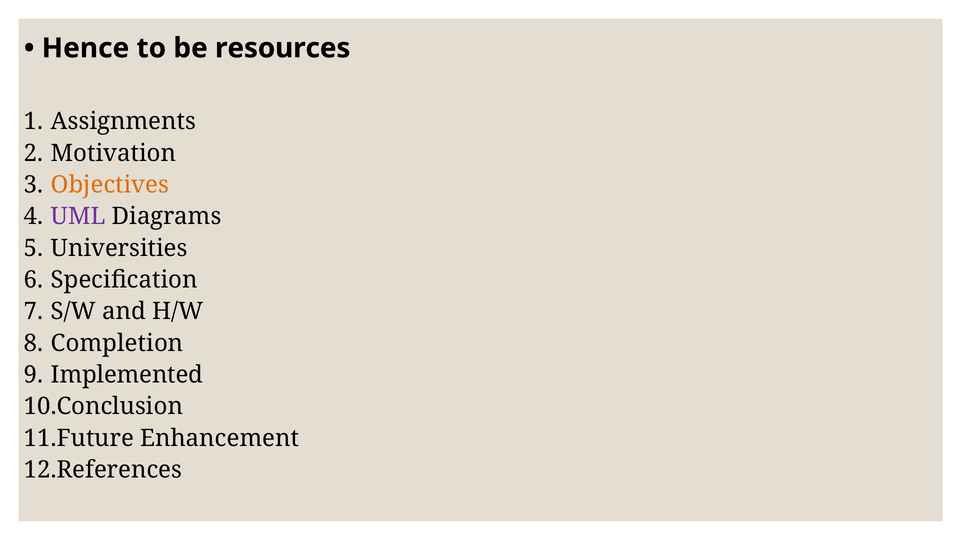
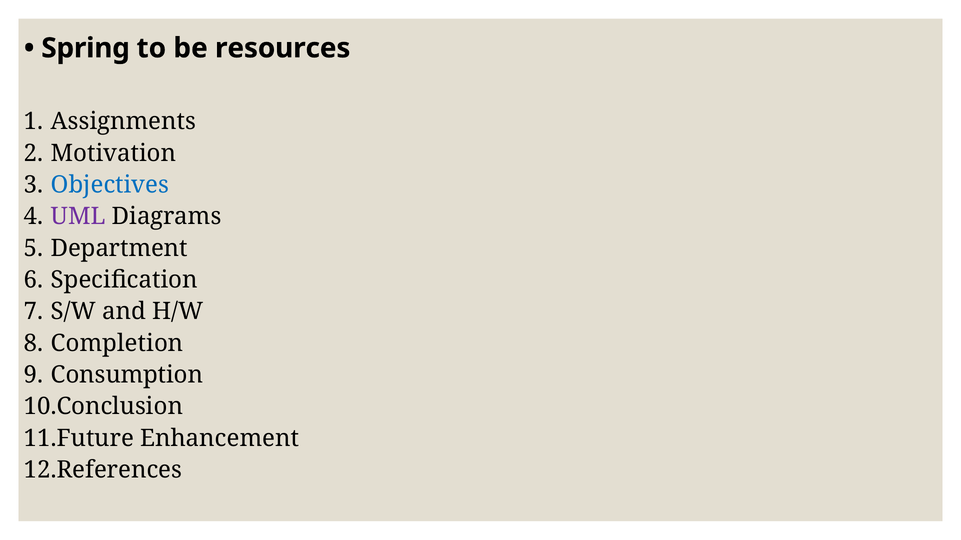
Hence: Hence -> Spring
Objectives colour: orange -> blue
Universities: Universities -> Department
Implemented: Implemented -> Consumption
